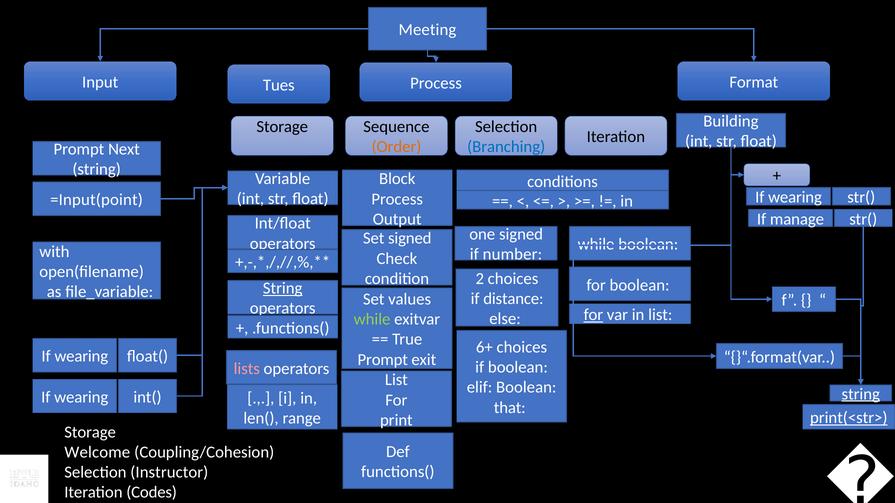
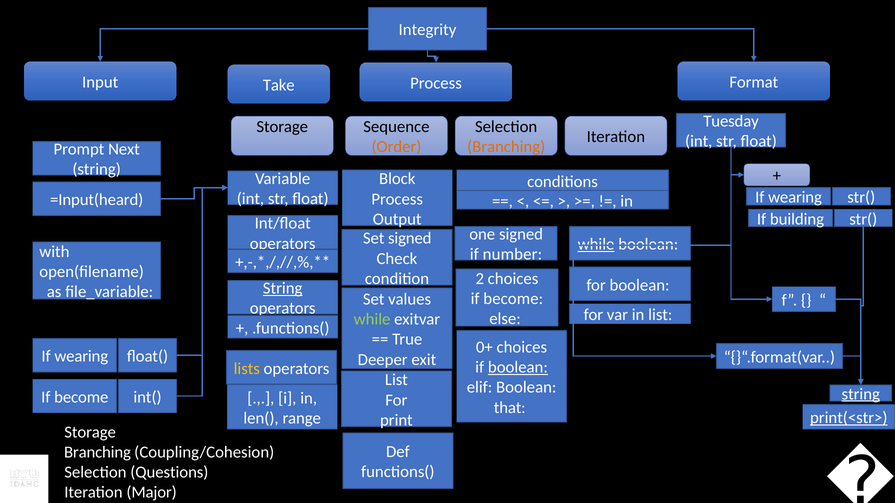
Meeting: Meeting -> Integrity
Tues: Tues -> Take
Building: Building -> Tuesday
Branching at (506, 147) colour: blue -> orange
=Input(point: =Input(point -> =Input(heard
manage: manage -> building
while at (596, 245) underline: none -> present
distance at (513, 299): distance -> become
for at (593, 315) underline: present -> none
6+: 6+ -> 0+
Prompt at (383, 360): Prompt -> Deeper
boolean at (518, 368) underline: none -> present
lists colour: pink -> yellow
wearing at (81, 397): wearing -> become
Welcome at (97, 453): Welcome -> Branching
Instructor: Instructor -> Questions
Codes: Codes -> Major
